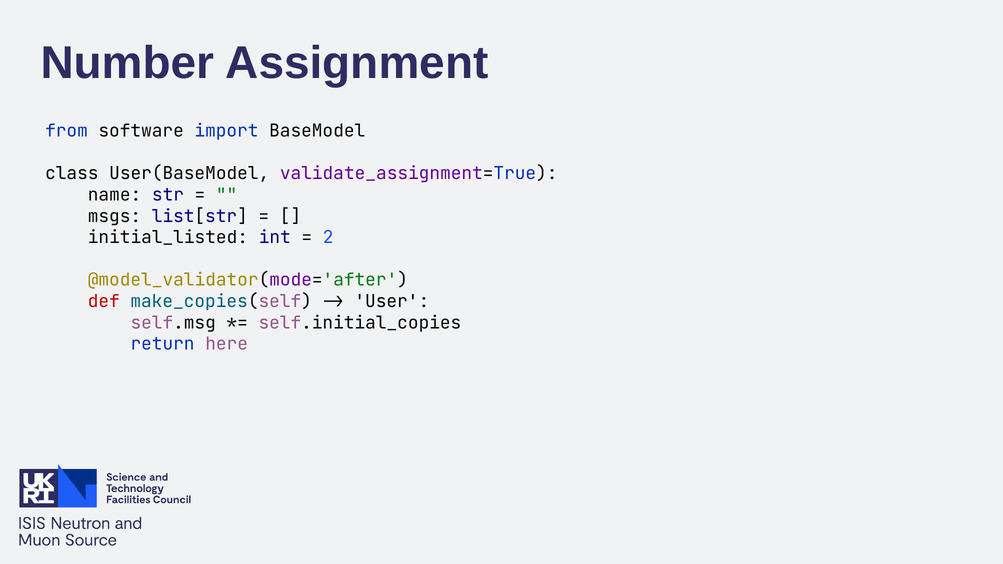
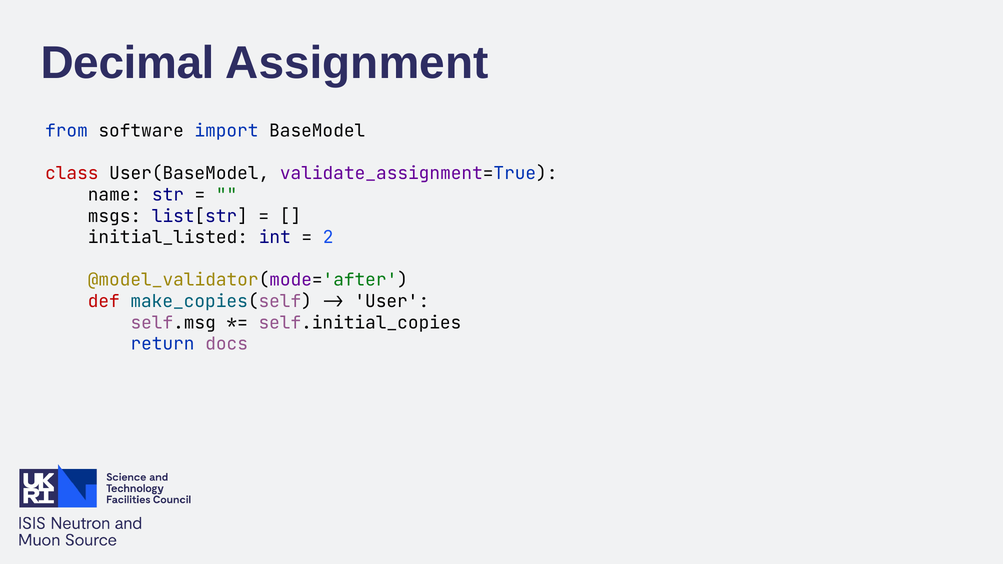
Number: Number -> Decimal
class colour: black -> red
here: here -> docs
